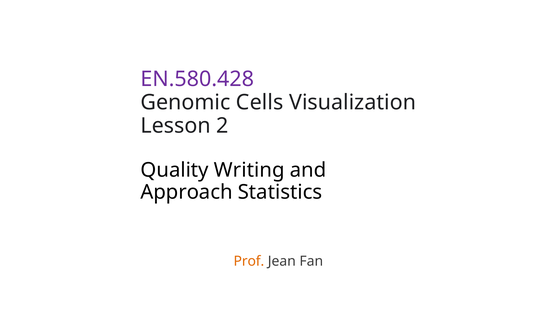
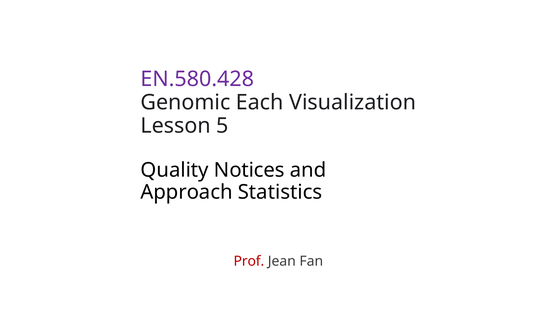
Cells: Cells -> Each
2: 2 -> 5
Writing: Writing -> Notices
Prof colour: orange -> red
